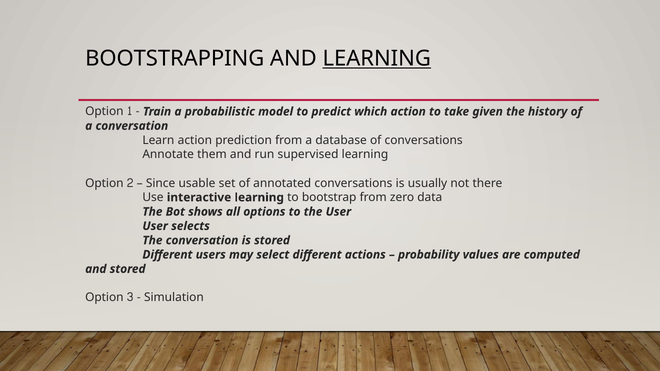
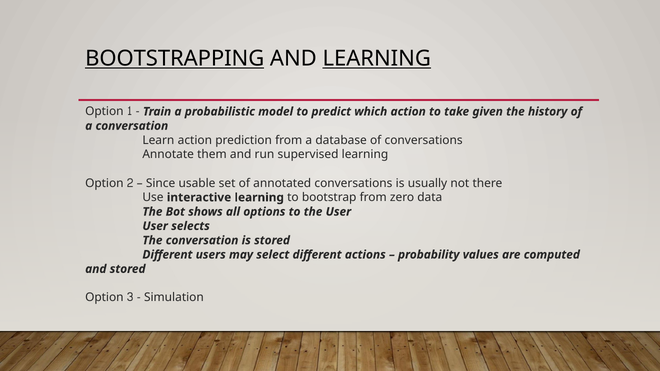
BOOTSTRAPPING underline: none -> present
